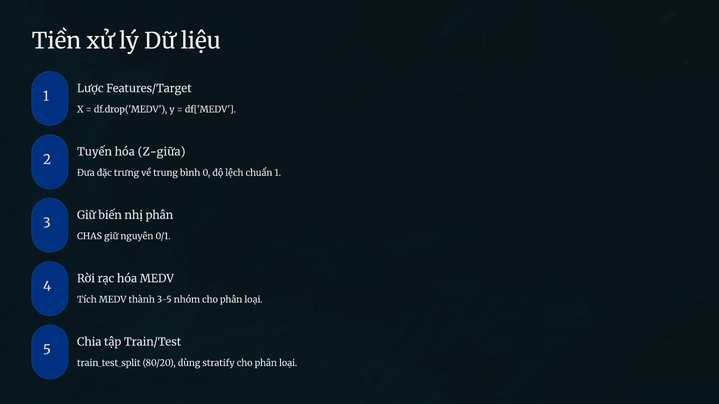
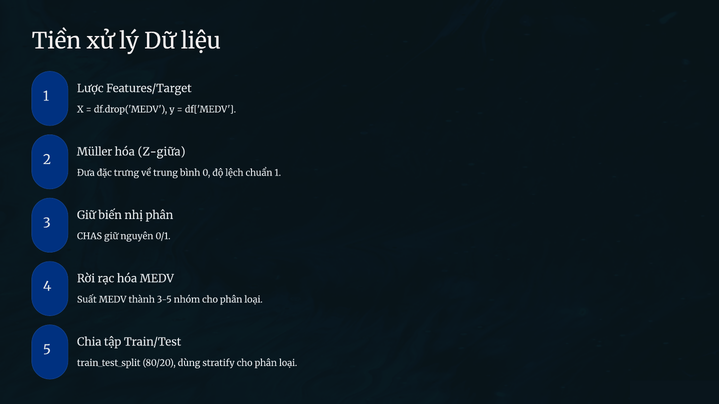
Tuyến: Tuyến -> Müller
Tích: Tích -> Suất
